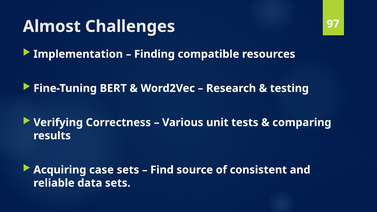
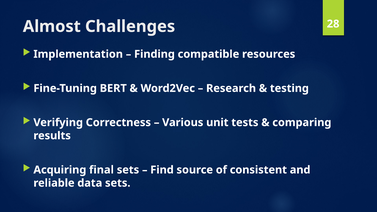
97: 97 -> 28
case: case -> final
